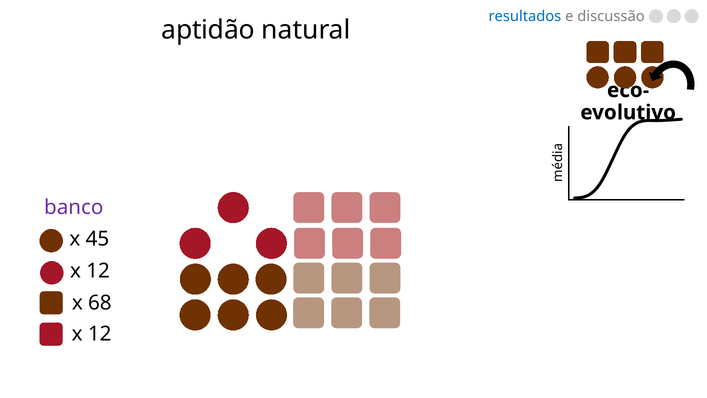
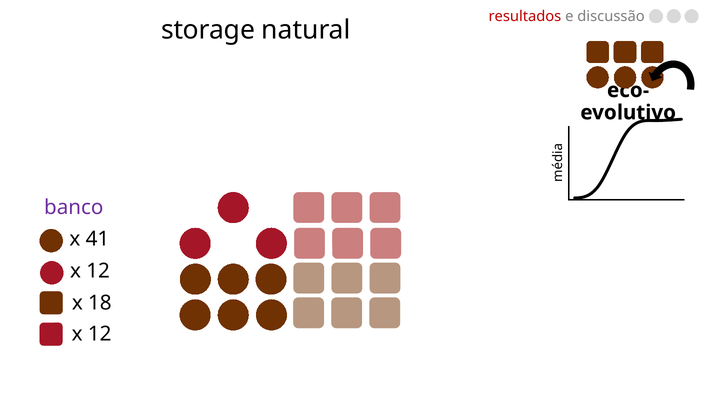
resultados colour: blue -> red
aptidão: aptidão -> storage
45: 45 -> 41
68: 68 -> 18
